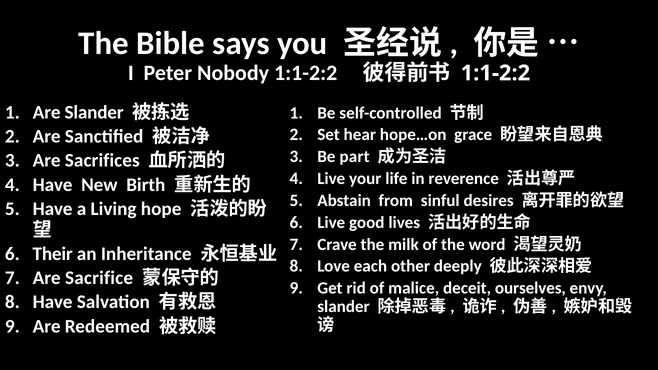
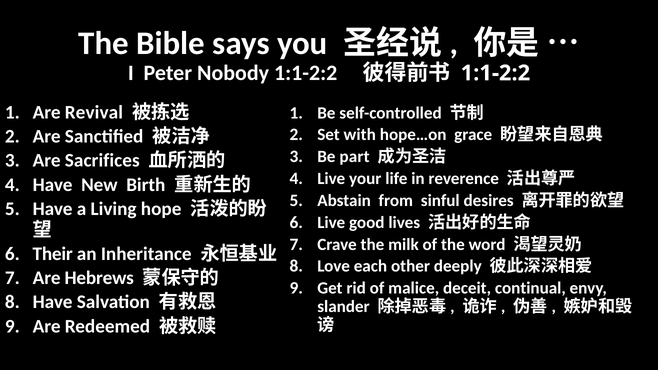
Are Slander: Slander -> Revival
hear: hear -> with
Sacrifice: Sacrifice -> Hebrews
ourselves: ourselves -> continual
